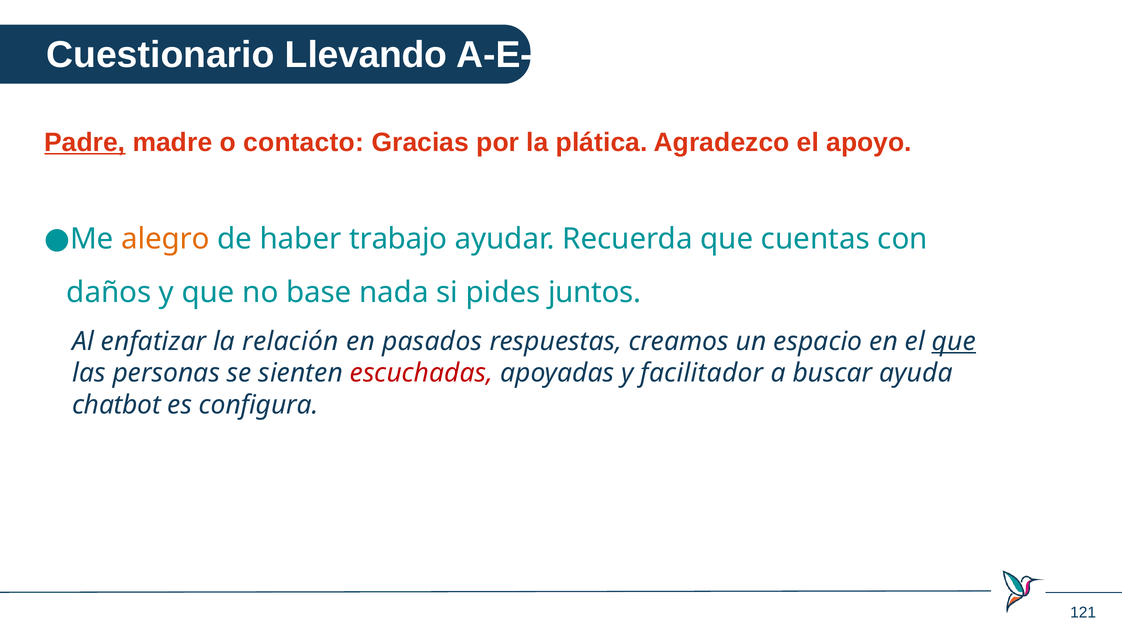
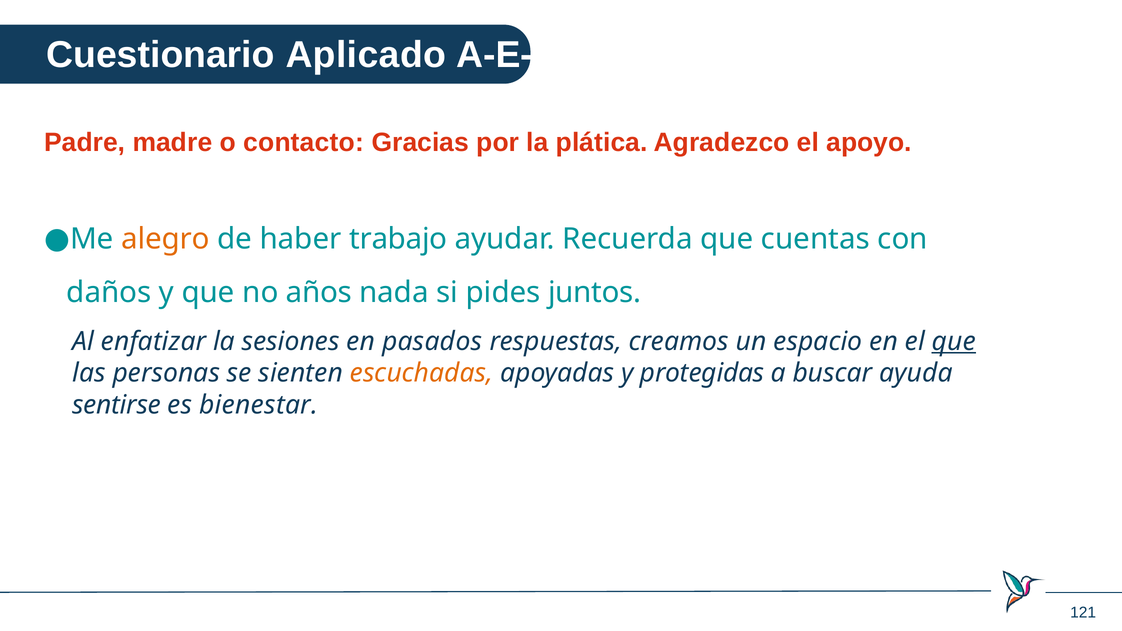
Llevando: Llevando -> Aplicado
Padre underline: present -> none
base: base -> años
relación: relación -> sesiones
escuchadas colour: red -> orange
facilitador: facilitador -> protegidas
chatbot: chatbot -> sentirse
configura: configura -> bienestar
